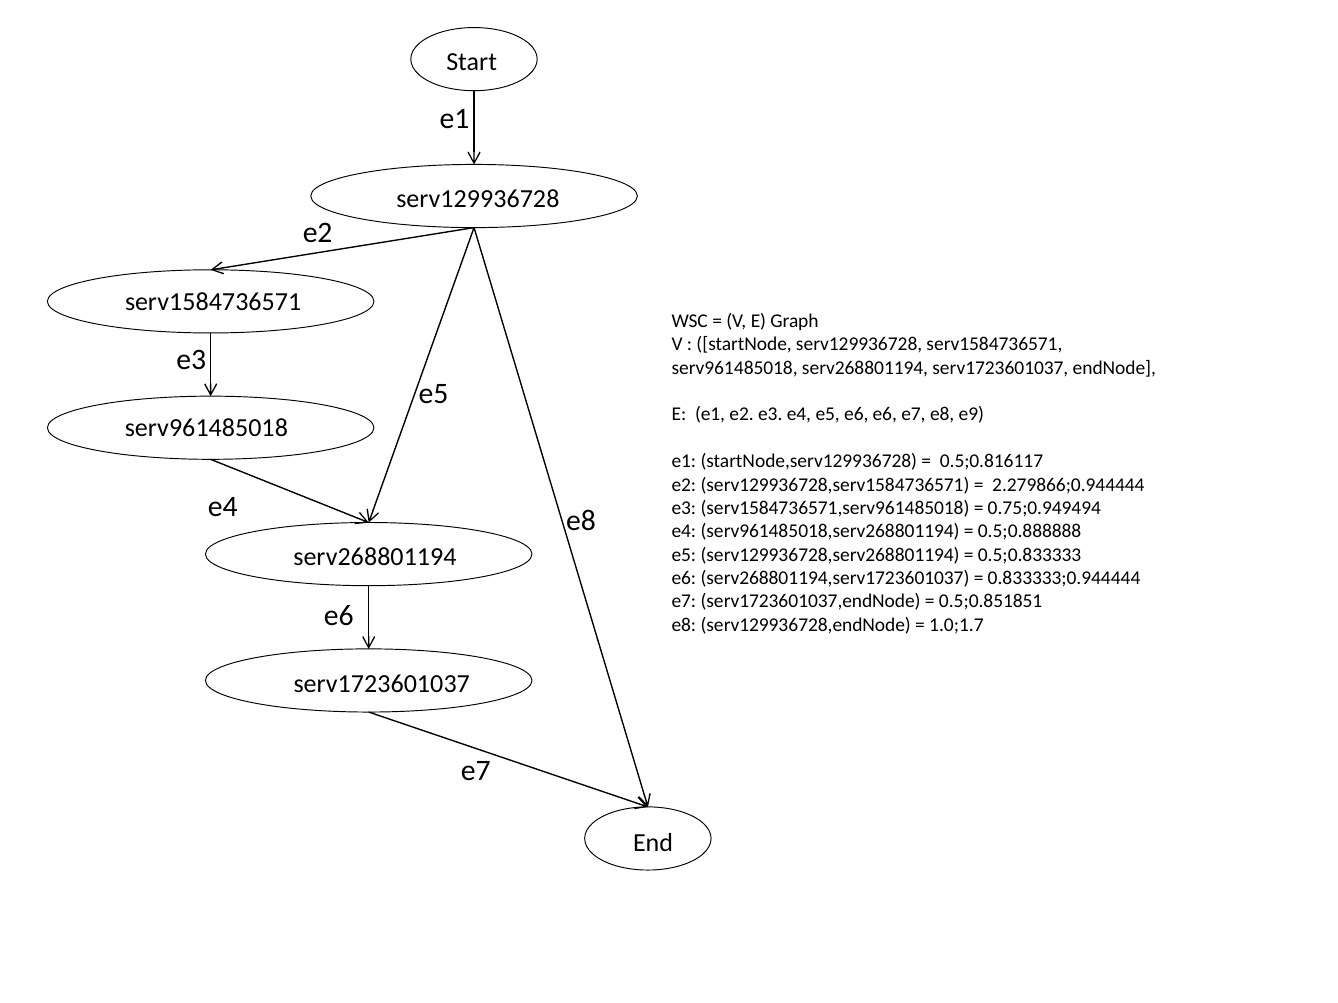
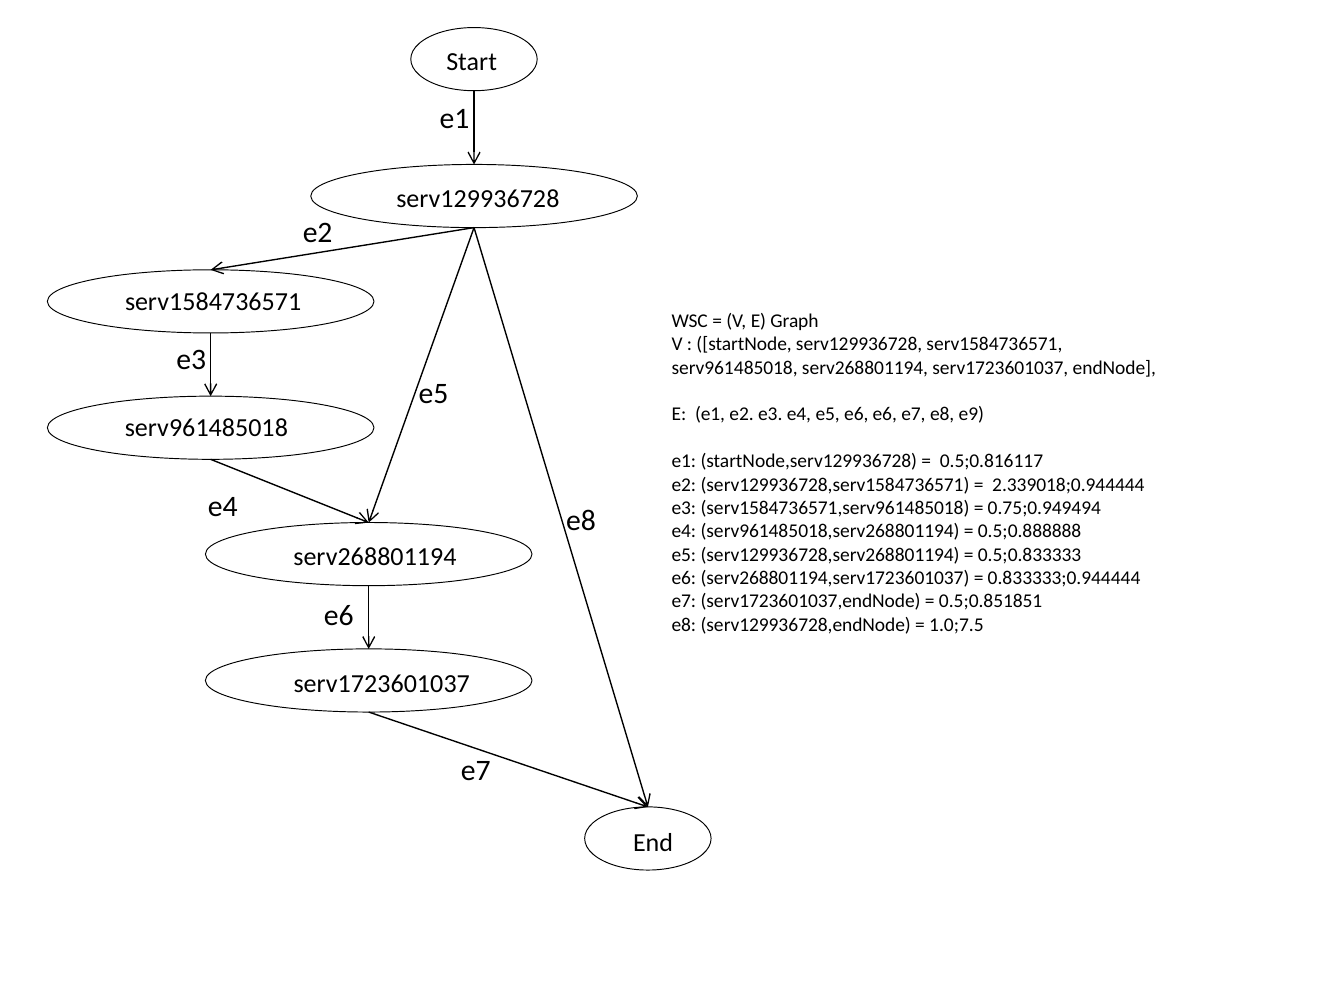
2.279866;0.944444: 2.279866;0.944444 -> 2.339018;0.944444
1.0;1.7: 1.0;1.7 -> 1.0;7.5
